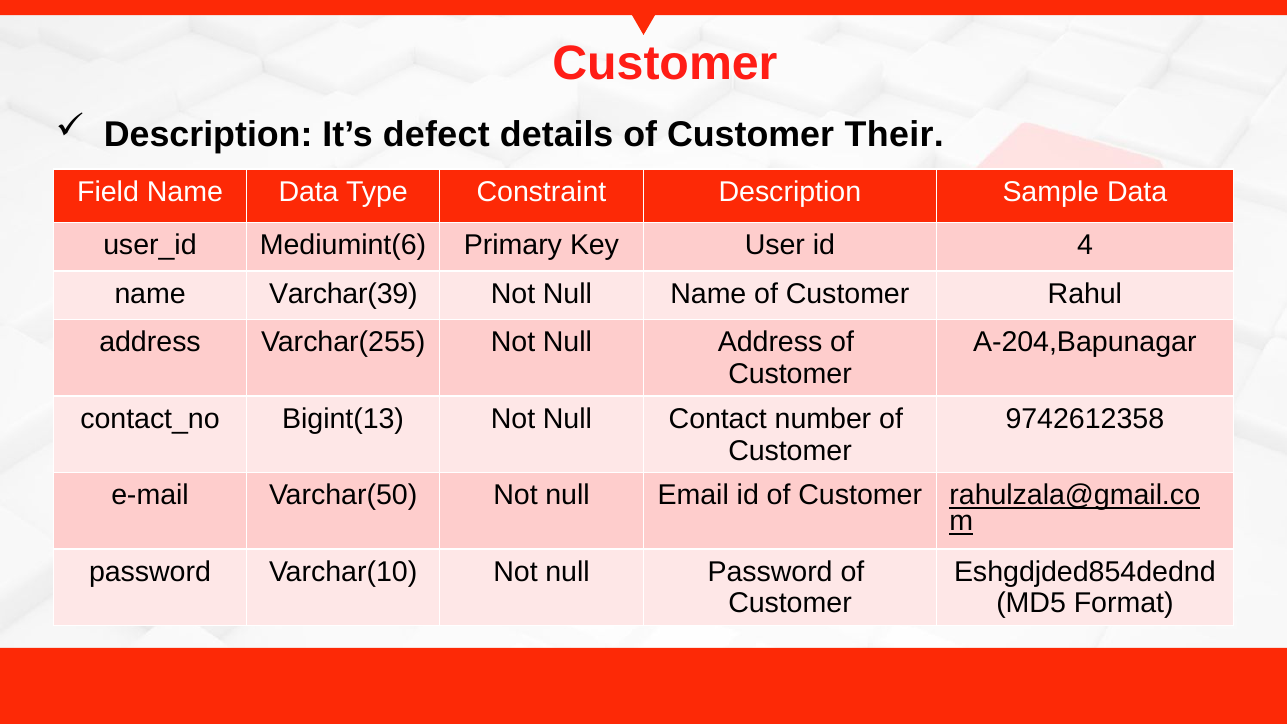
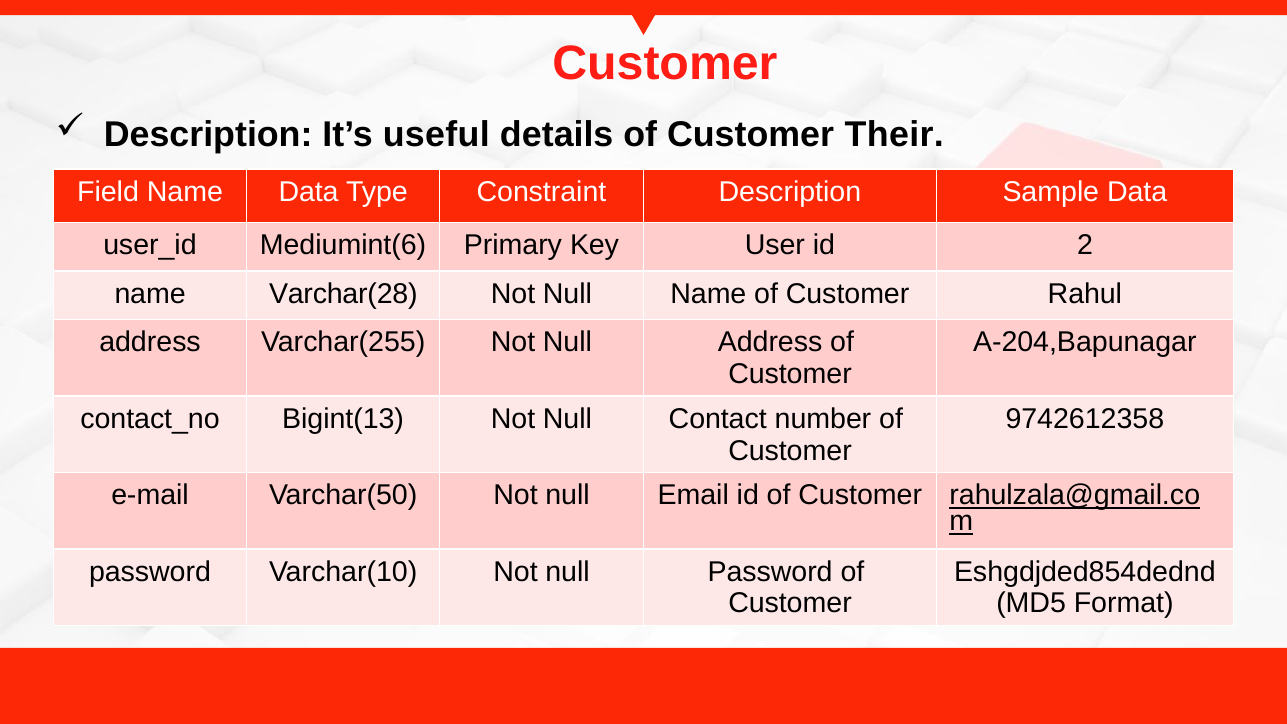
defect: defect -> useful
4: 4 -> 2
Varchar(39: Varchar(39 -> Varchar(28
